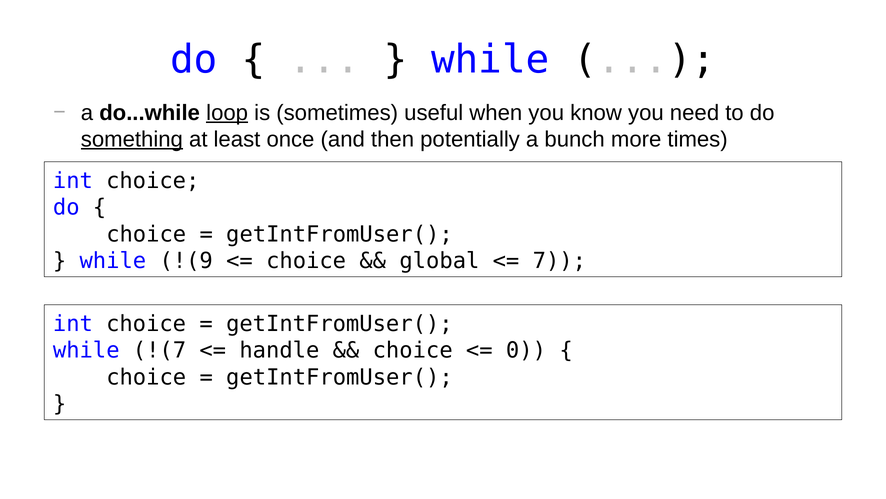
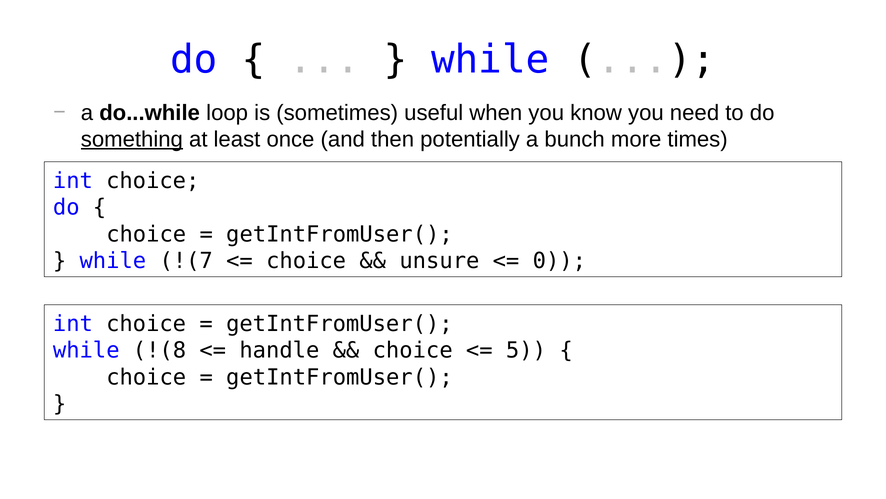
loop underline: present -> none
!(9: !(9 -> !(7
global: global -> unsure
7: 7 -> 0
!(7: !(7 -> !(8
0: 0 -> 5
